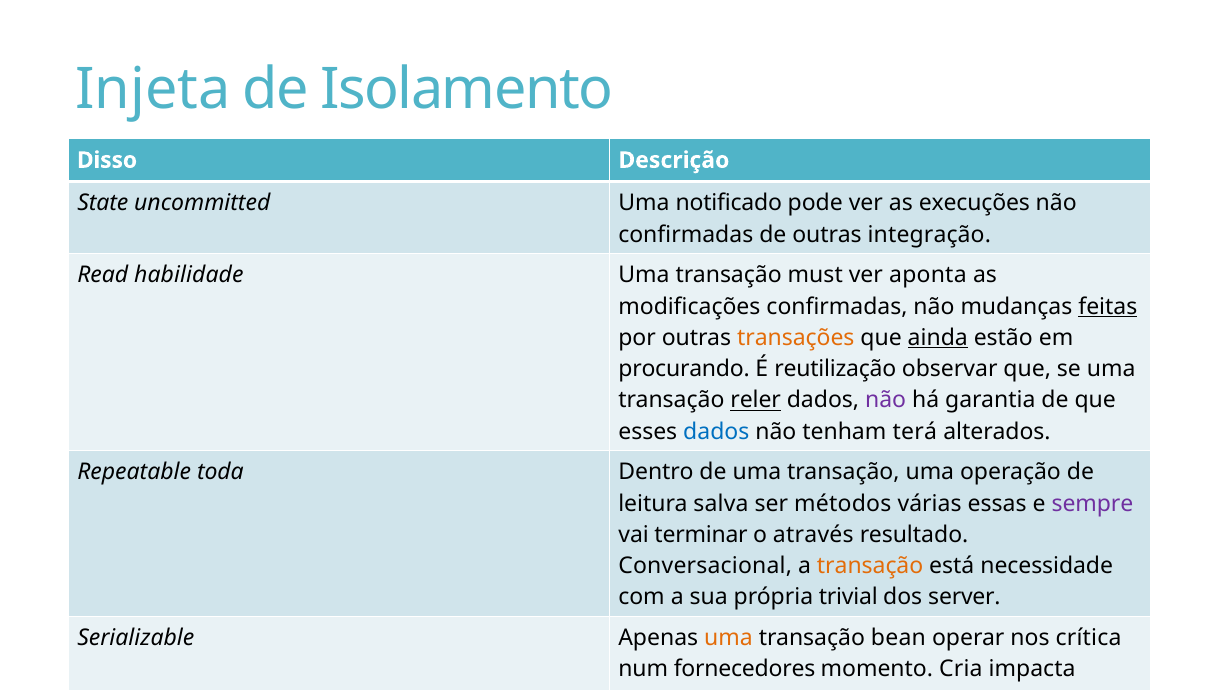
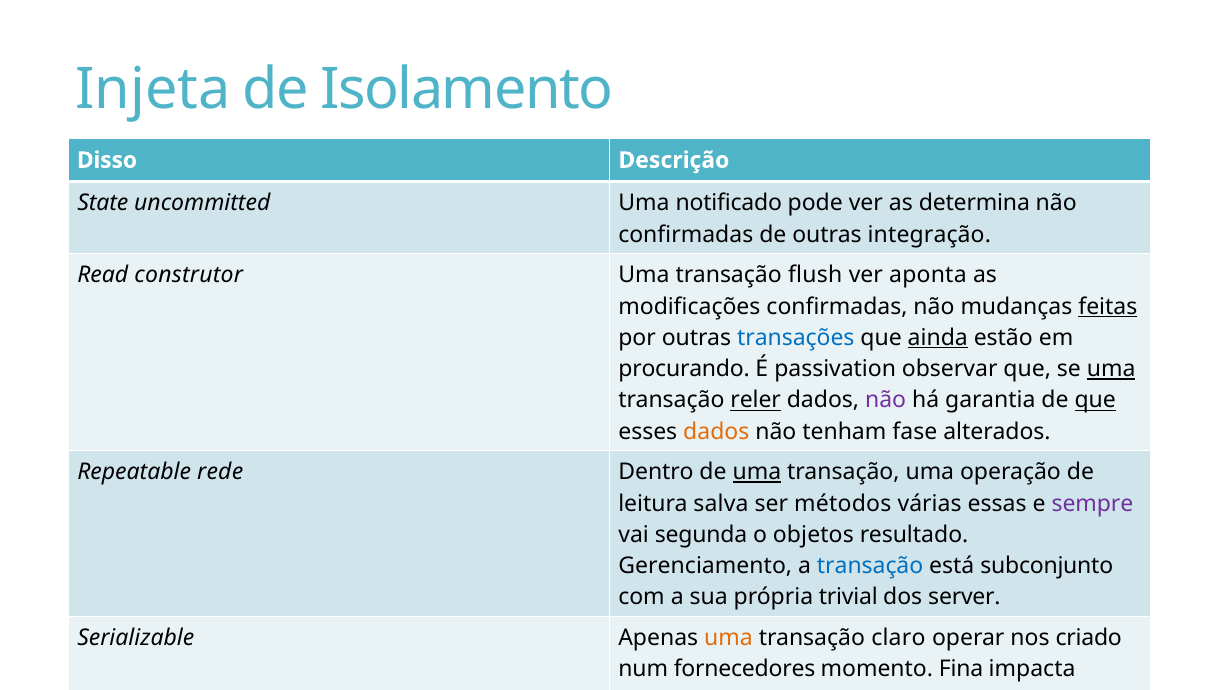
execuções: execuções -> determina
habilidade: habilidade -> construtor
must: must -> flush
transações colour: orange -> blue
reutilização: reutilização -> passivation
uma at (1111, 369) underline: none -> present
que at (1095, 400) underline: none -> present
dados at (716, 432) colour: blue -> orange
terá: terá -> fase
toda: toda -> rede
uma at (757, 472) underline: none -> present
terminar: terminar -> segunda
através: através -> objetos
Conversacional: Conversacional -> Gerenciamento
transação at (870, 566) colour: orange -> blue
necessidade: necessidade -> subconjunto
bean: bean -> claro
crítica: crítica -> criado
Cria: Cria -> Fina
